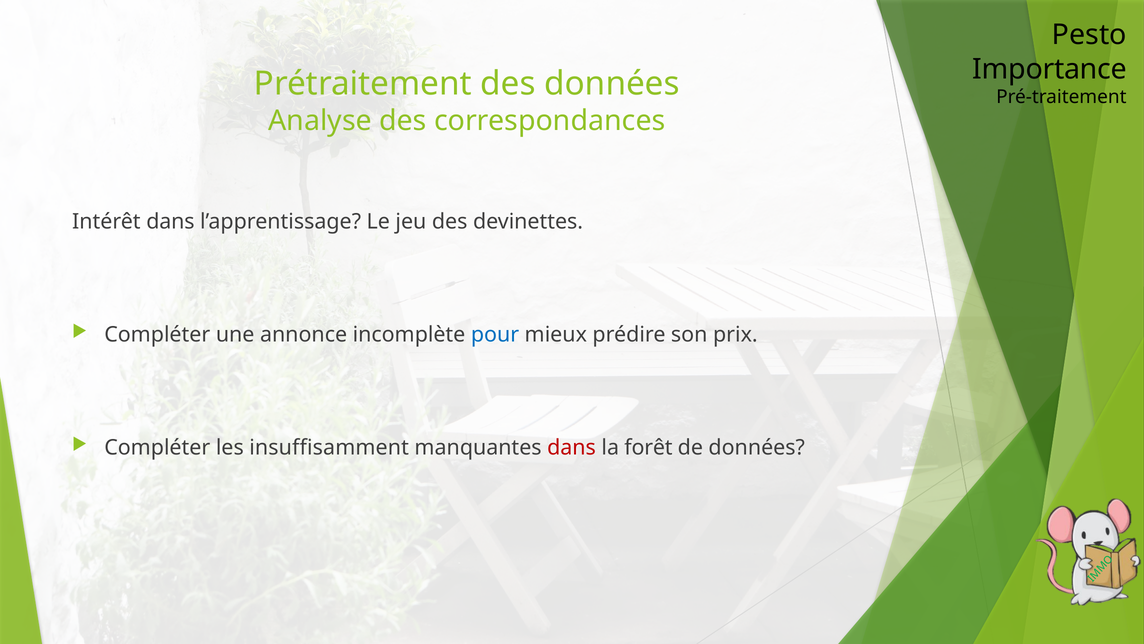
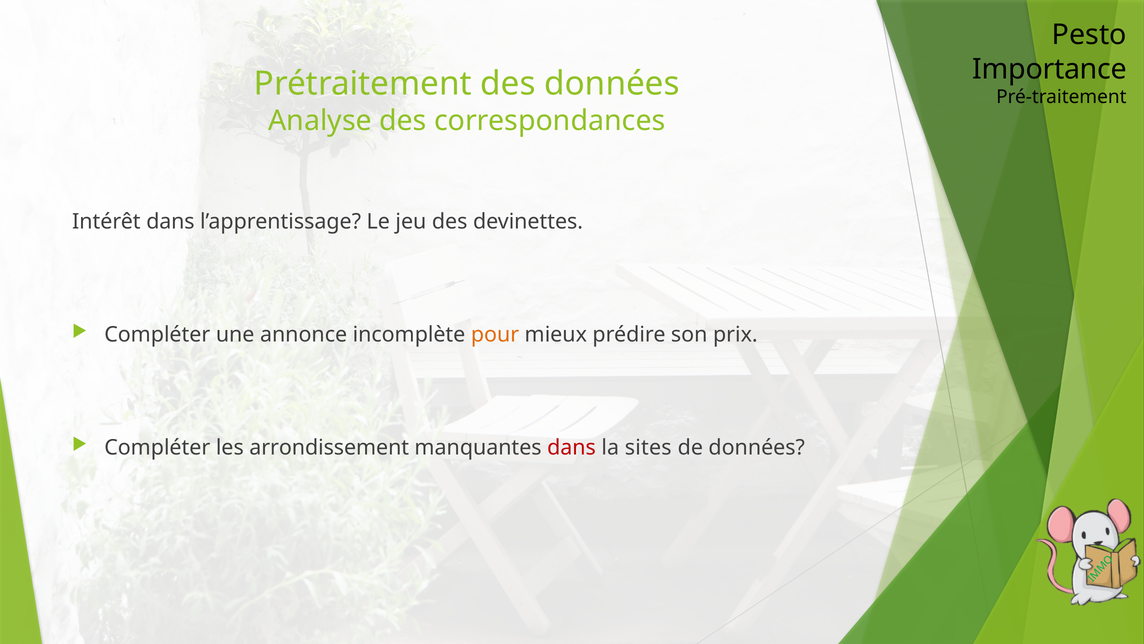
pour colour: blue -> orange
insuffisamment: insuffisamment -> arrondissement
forêt: forêt -> sites
